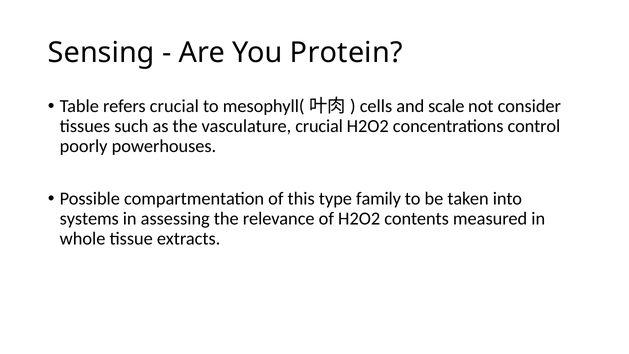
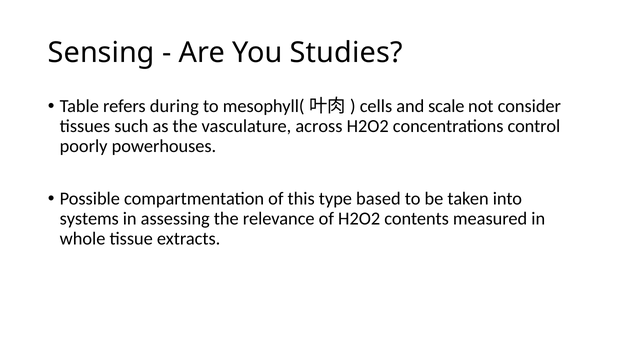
Protein: Protein -> Studies
refers crucial: crucial -> during
vasculature crucial: crucial -> across
family: family -> based
